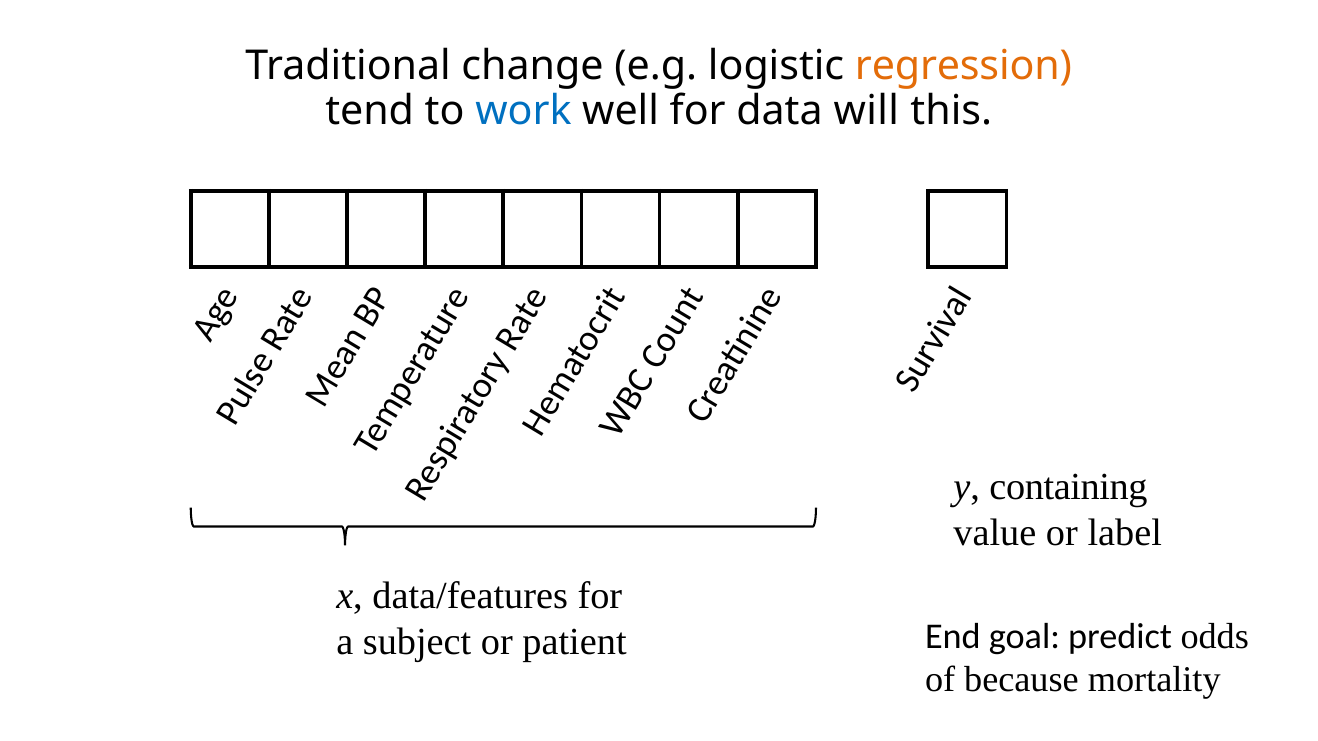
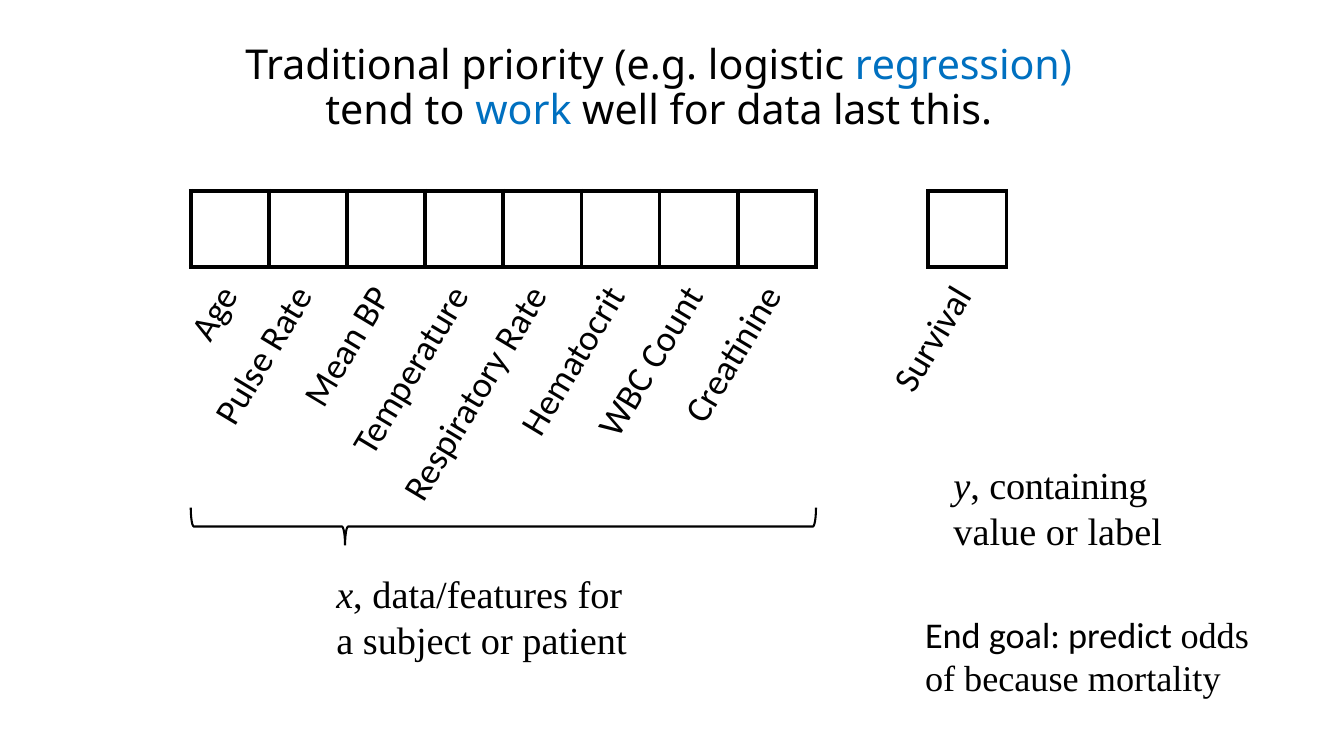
change: change -> priority
regression colour: orange -> blue
will: will -> last
